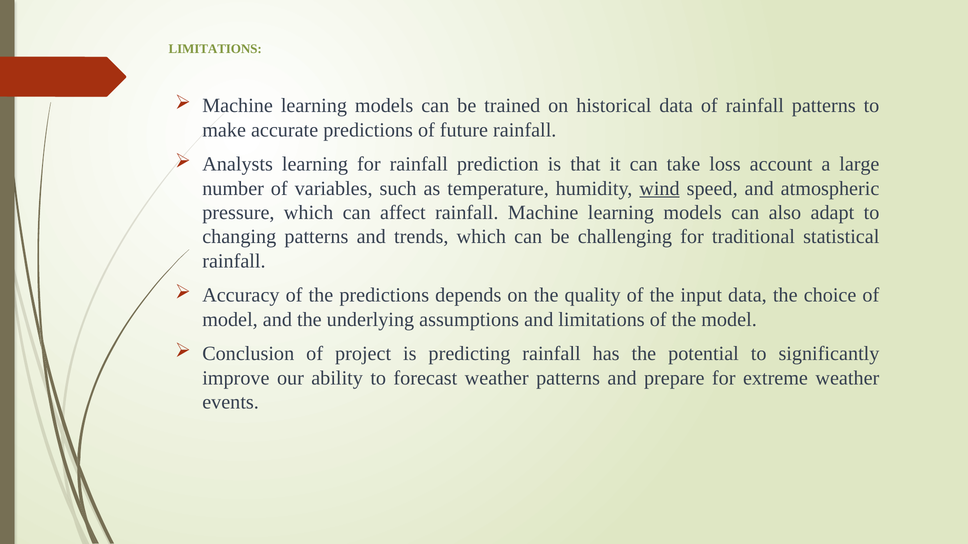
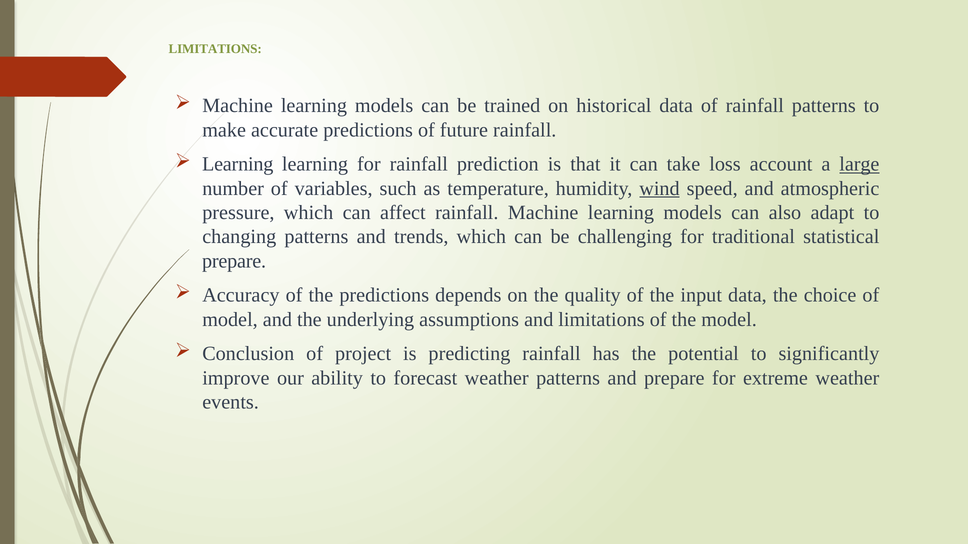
Analysts at (238, 164): Analysts -> Learning
large underline: none -> present
rainfall at (234, 261): rainfall -> prepare
